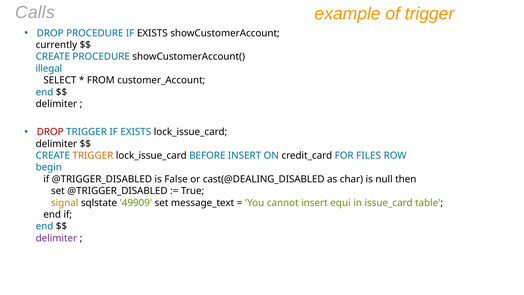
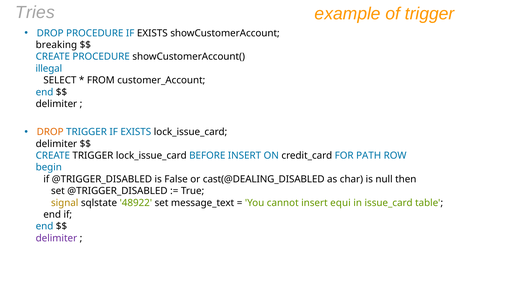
Calls: Calls -> Tries
currently: currently -> breaking
DROP at (50, 132) colour: red -> orange
TRIGGER at (93, 155) colour: orange -> black
FILES: FILES -> PATH
49909: 49909 -> 48922
